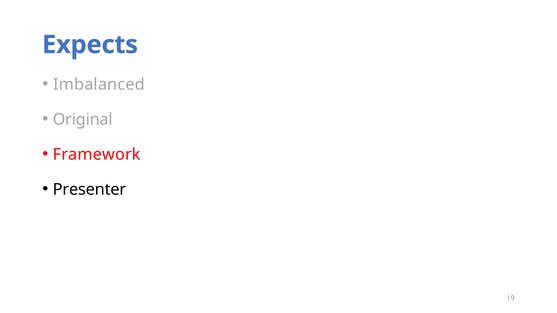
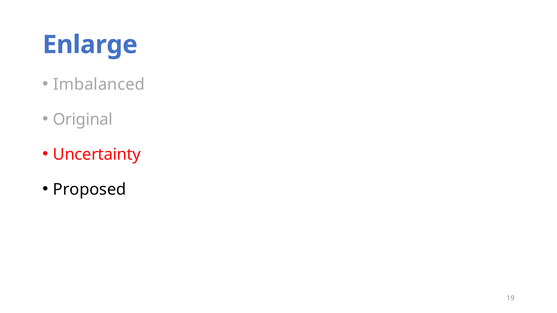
Expects: Expects -> Enlarge
Framework: Framework -> Uncertainty
Presenter: Presenter -> Proposed
